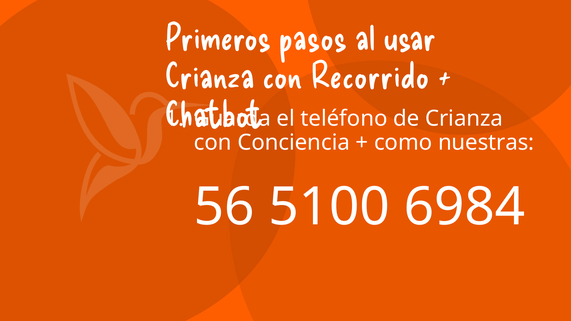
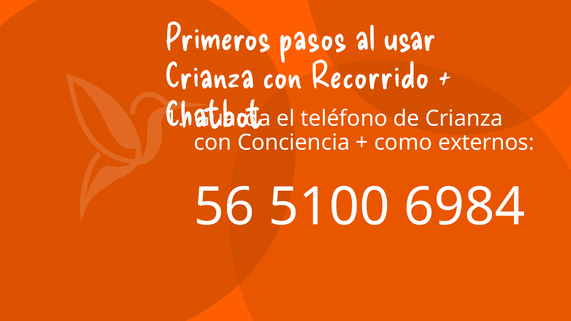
nuestras: nuestras -> externos
